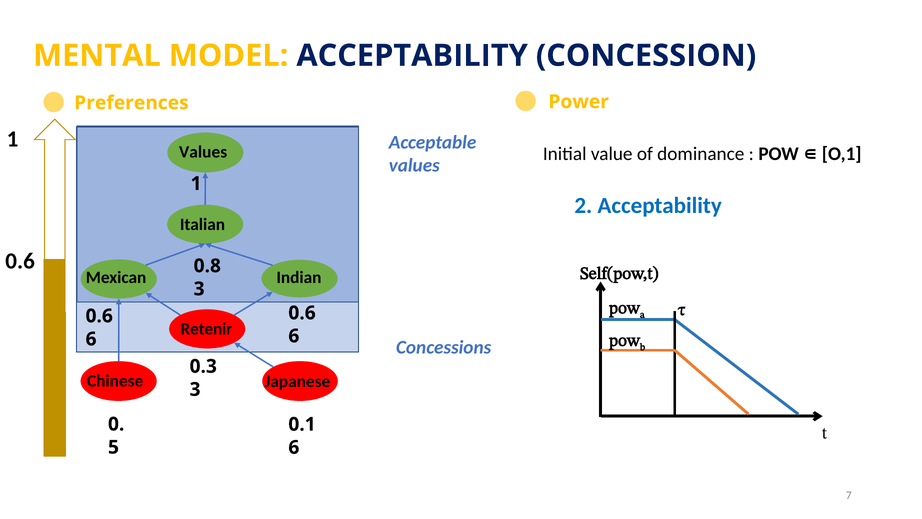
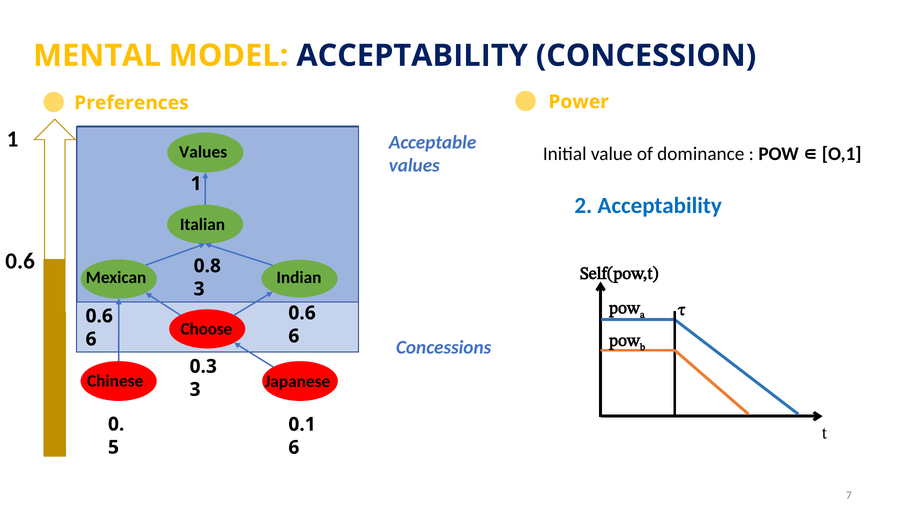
Retenir: Retenir -> Choose
